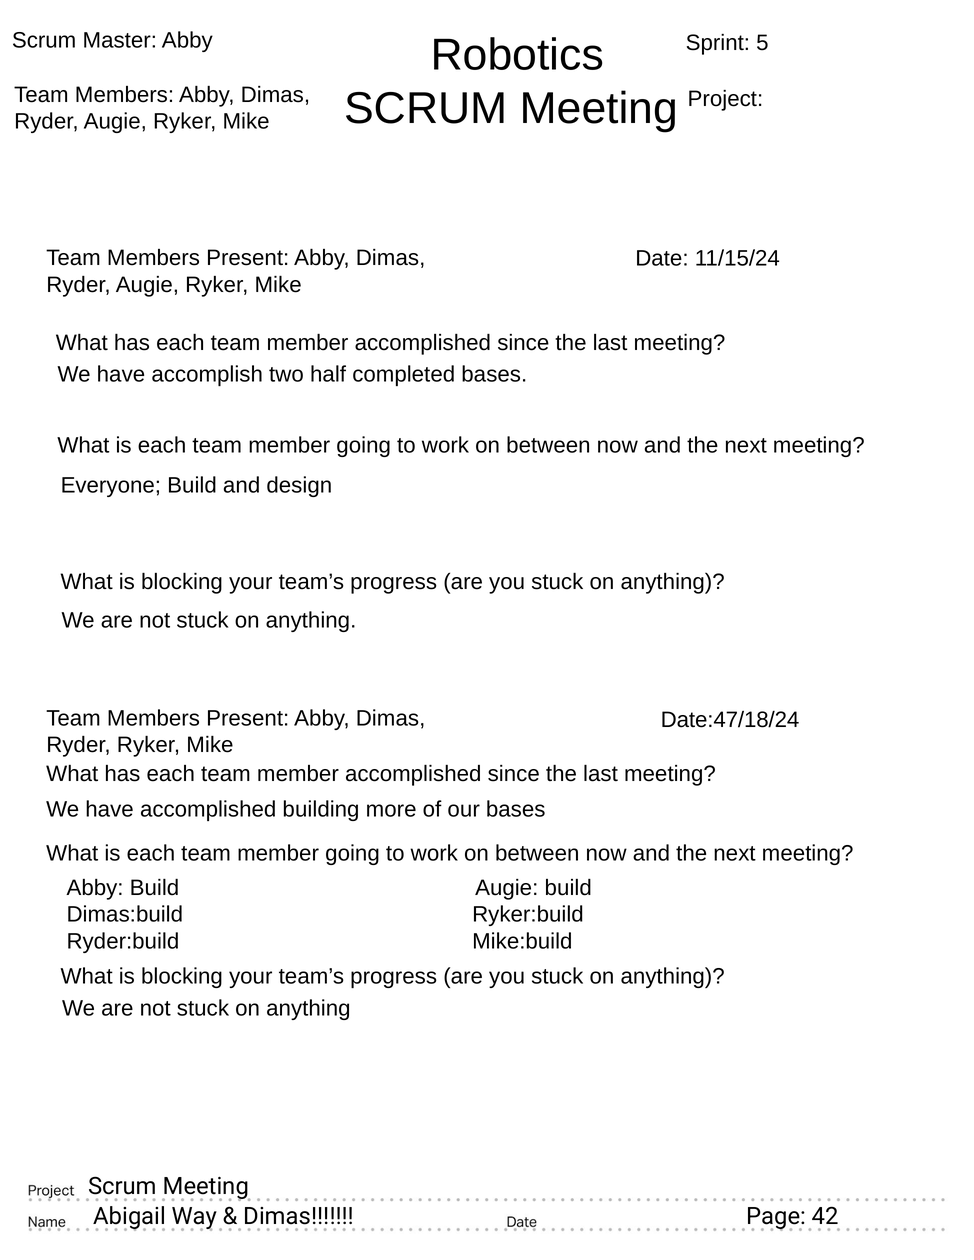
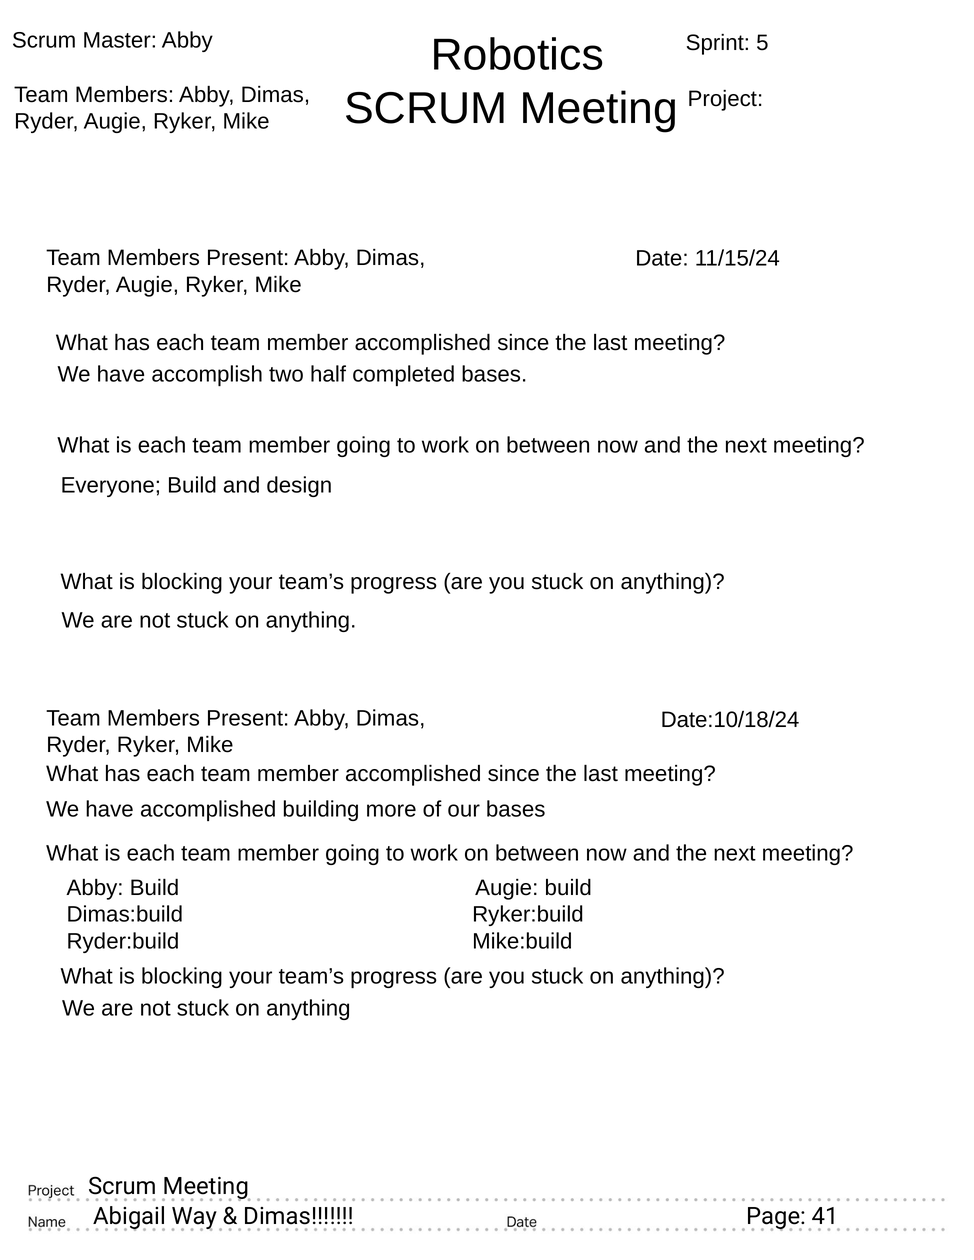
Date:47/18/24: Date:47/18/24 -> Date:10/18/24
42: 42 -> 41
